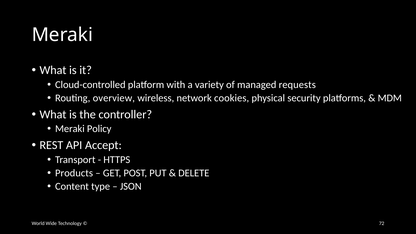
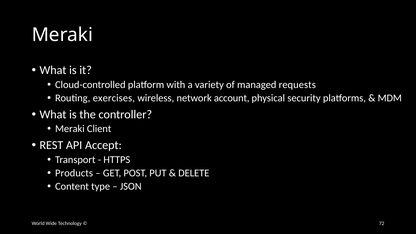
overview: overview -> exercises
cookies: cookies -> account
Policy: Policy -> Client
